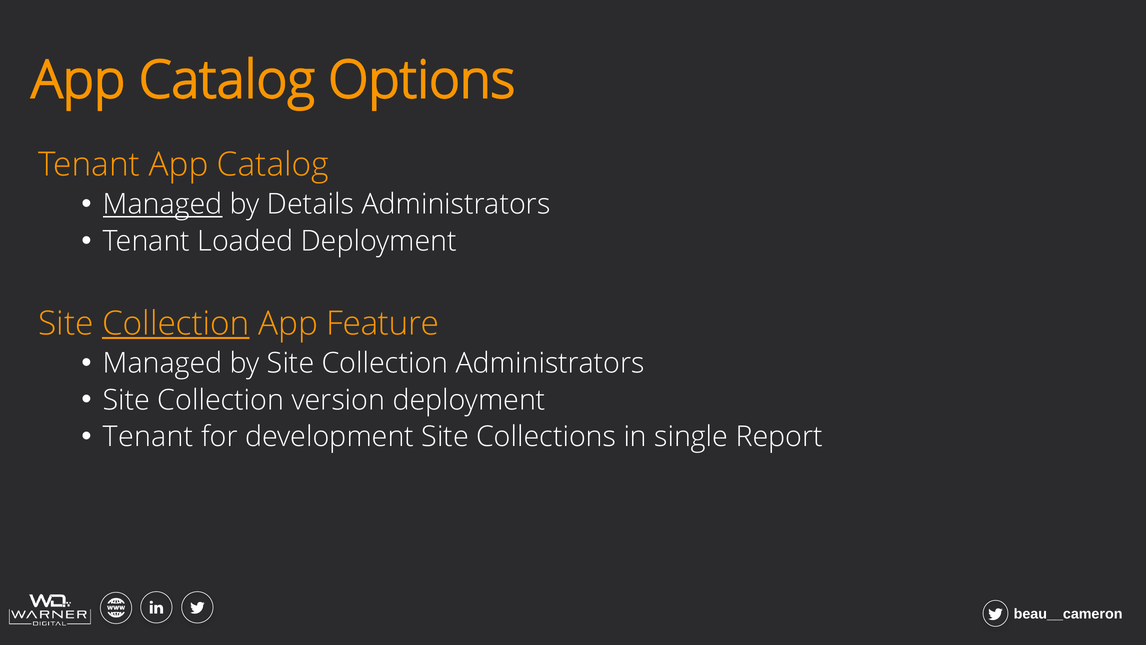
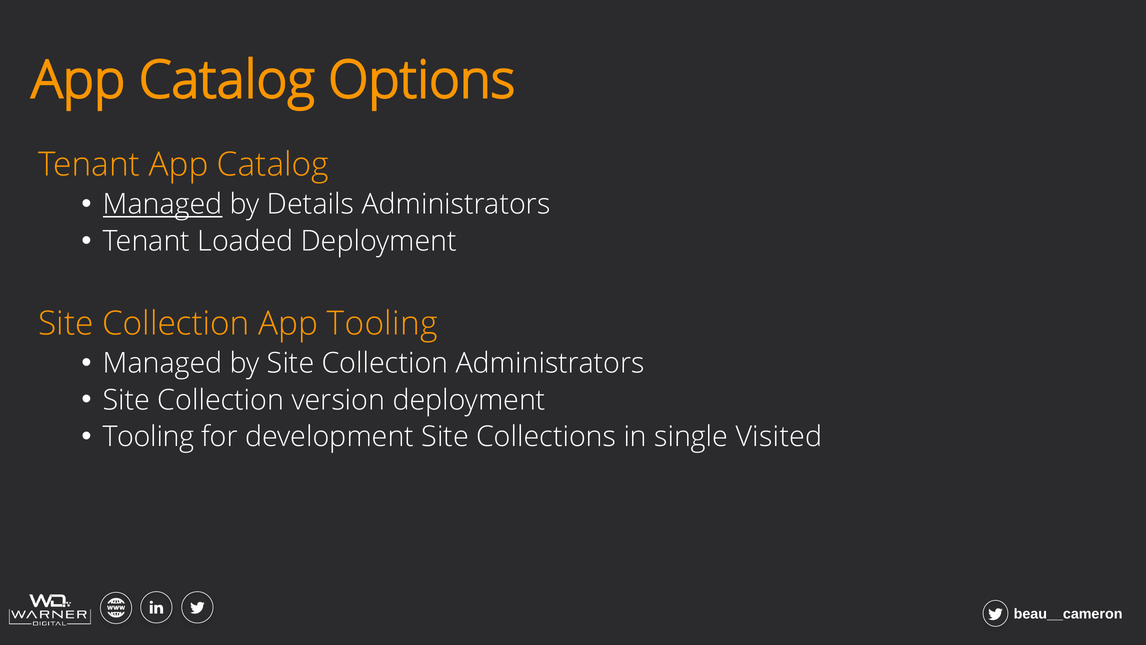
Collection at (176, 323) underline: present -> none
App Feature: Feature -> Tooling
Tenant at (148, 437): Tenant -> Tooling
Report: Report -> Visited
